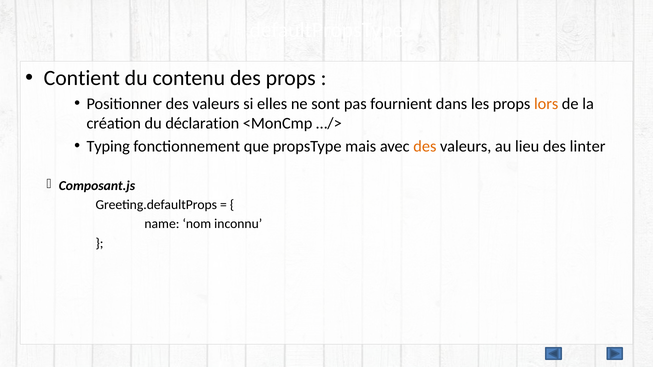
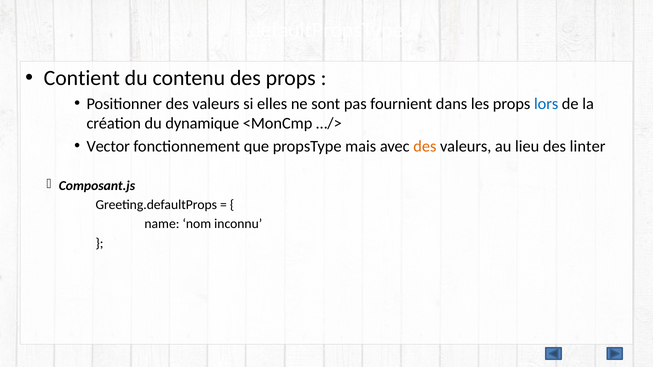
lors colour: orange -> blue
déclaration: déclaration -> dynamique
Typing: Typing -> Vector
